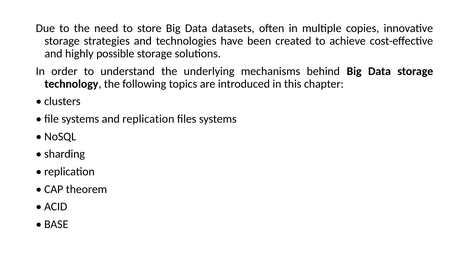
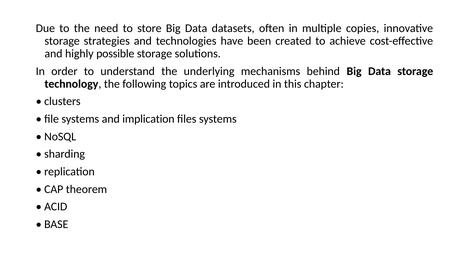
and replication: replication -> implication
